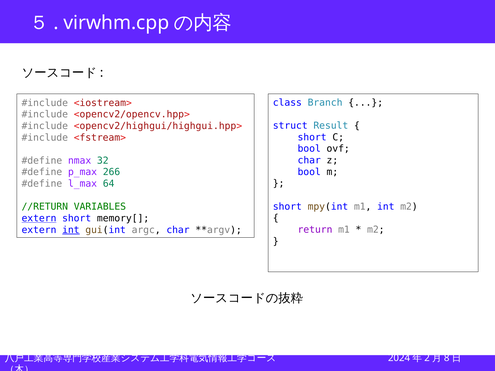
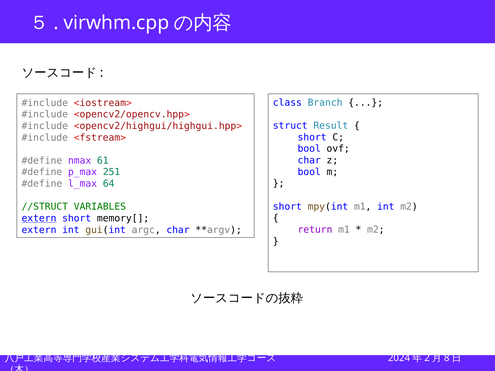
32: 32 -> 61
266: 266 -> 251
//RETURN: //RETURN -> //STRUCT
int at (71, 230) underline: present -> none
